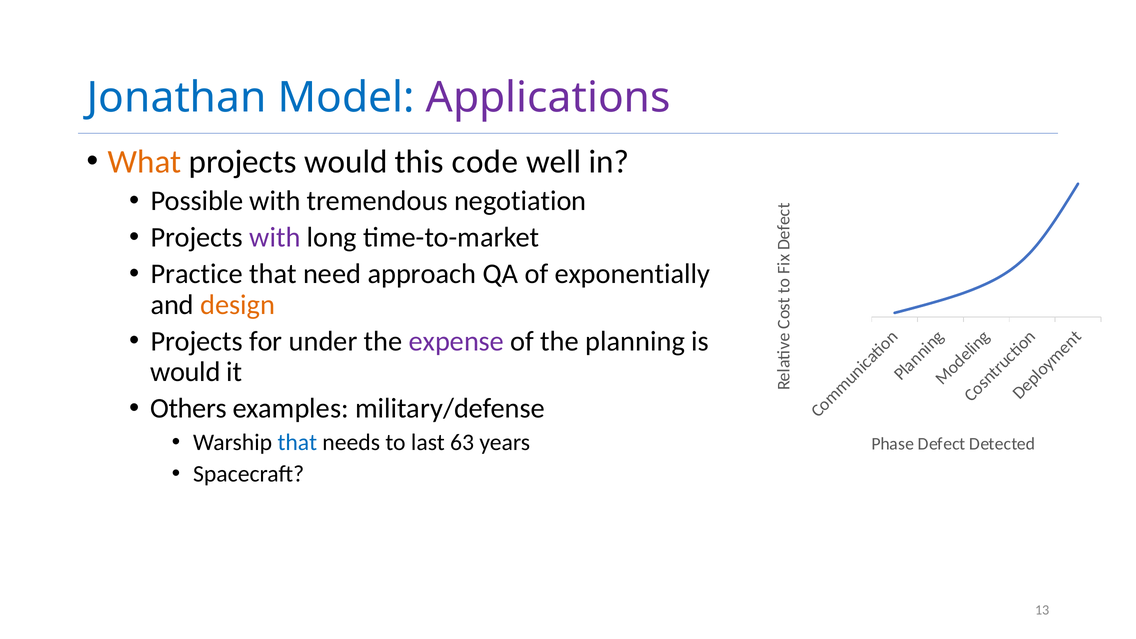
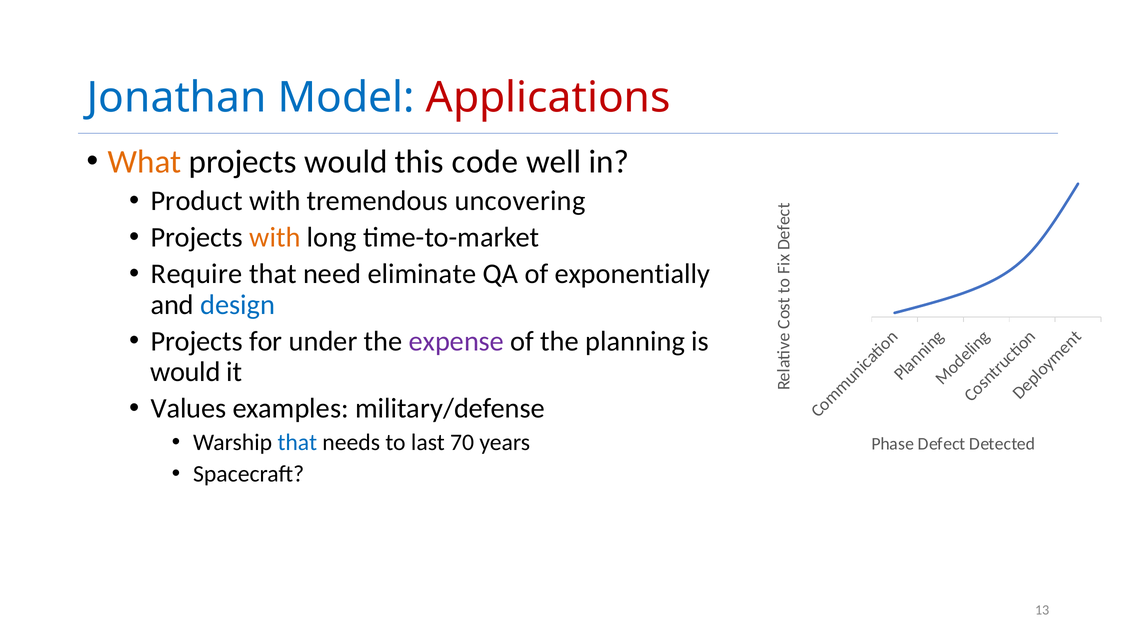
Applications colour: purple -> red
Possible: Possible -> Product
negotiation: negotiation -> uncovering
with at (275, 237) colour: purple -> orange
Practice: Practice -> Require
approach: approach -> eliminate
design colour: orange -> blue
Others: Others -> Values
63: 63 -> 70
